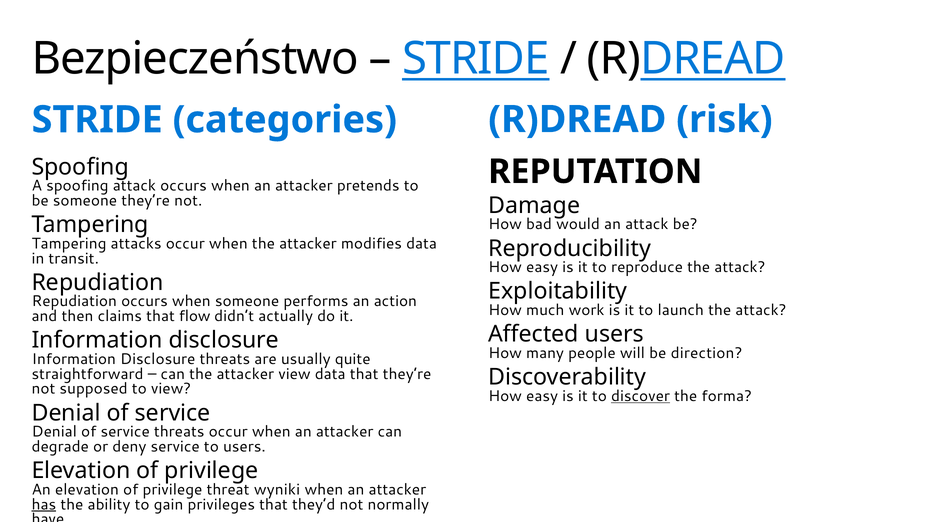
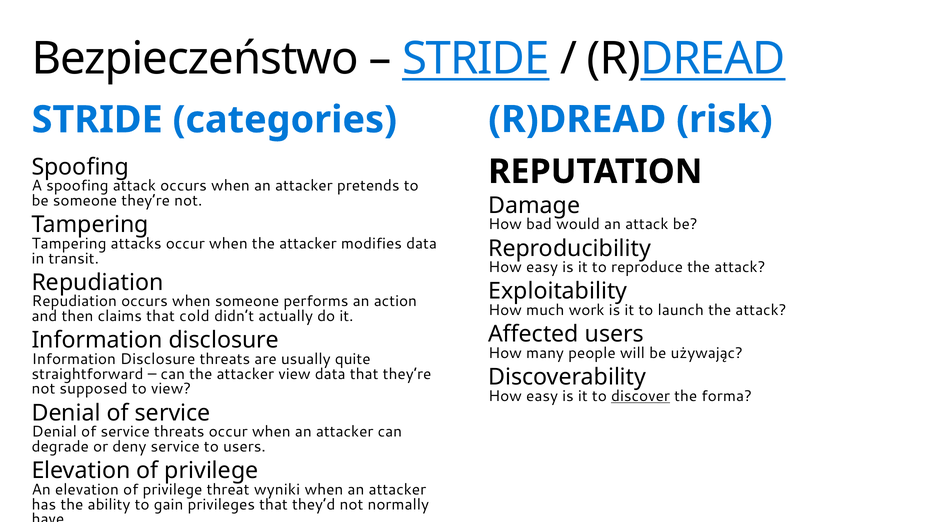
flow: flow -> cold
direction: direction -> używając
has underline: present -> none
